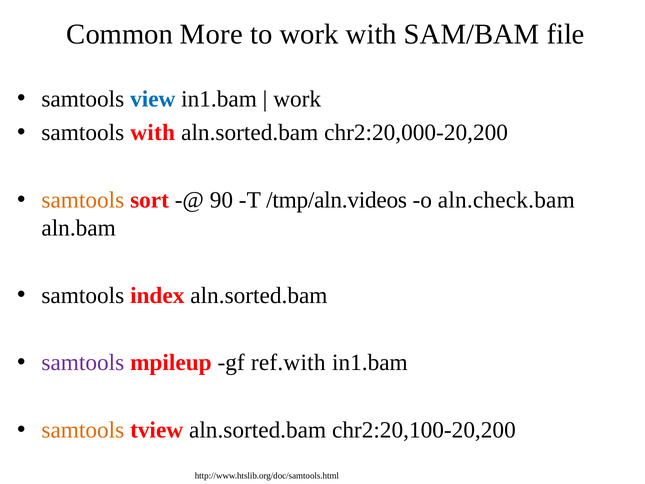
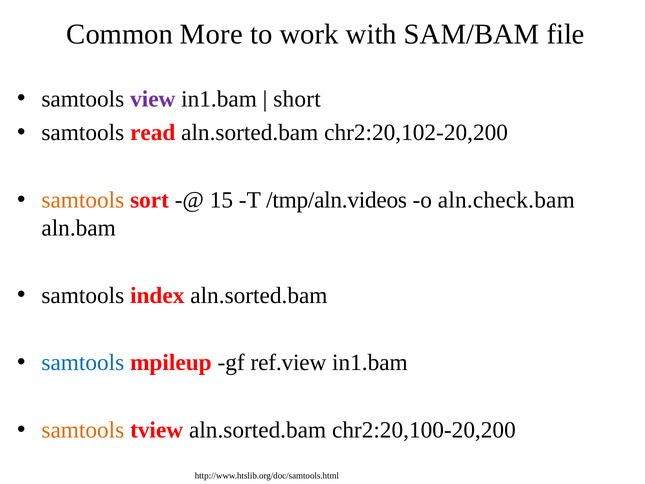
view colour: blue -> purple
work at (297, 99): work -> short
samtools with: with -> read
chr2:20,000-20,200: chr2:20,000-20,200 -> chr2:20,102-20,200
90: 90 -> 15
samtools at (83, 363) colour: purple -> blue
ref.with: ref.with -> ref.view
